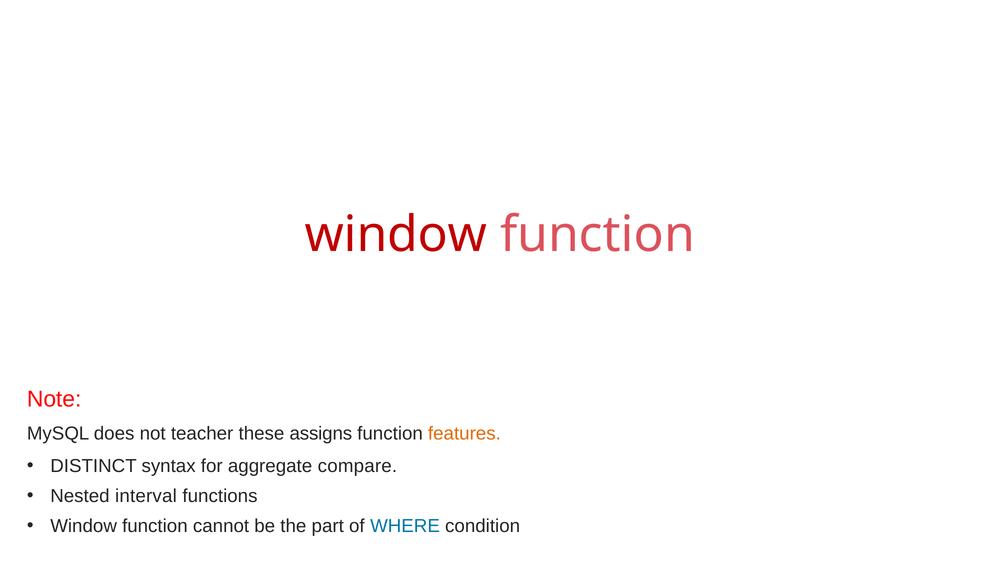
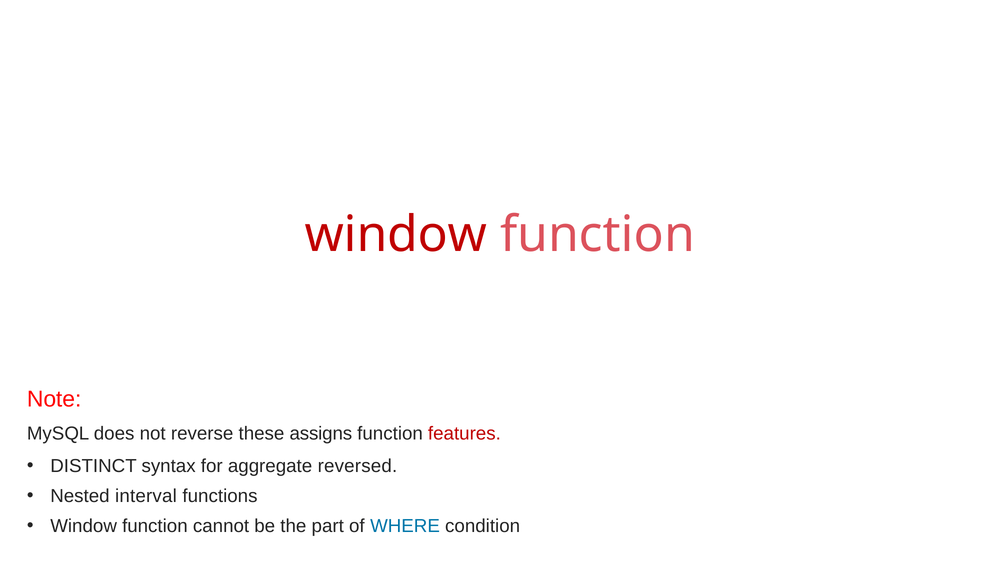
teacher: teacher -> reverse
features colour: orange -> red
compare: compare -> reversed
